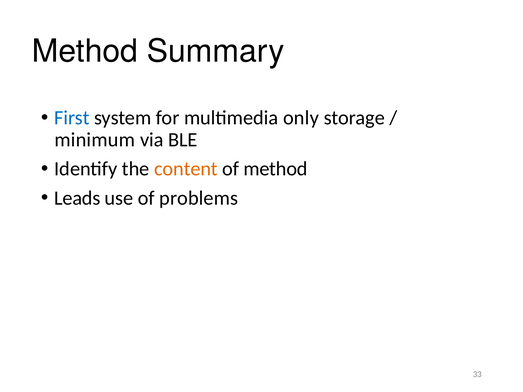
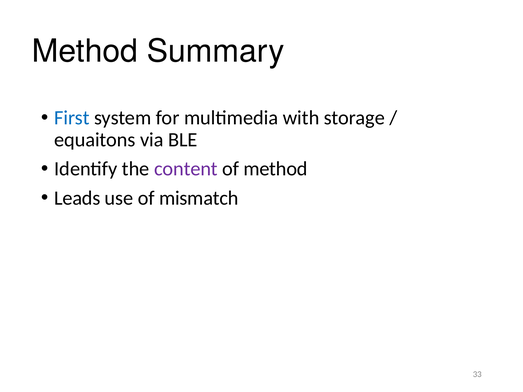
only: only -> with
minimum: minimum -> equaitons
content colour: orange -> purple
problems: problems -> mismatch
